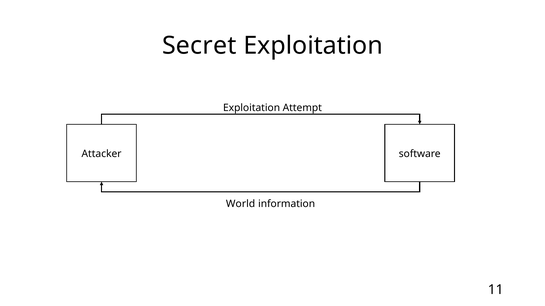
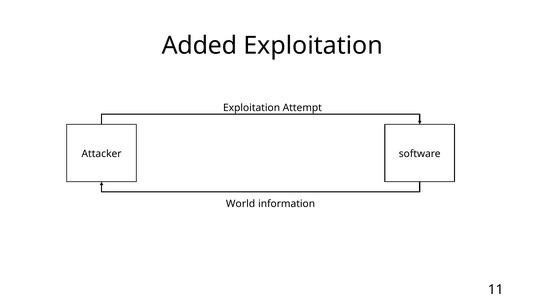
Secret: Secret -> Added
